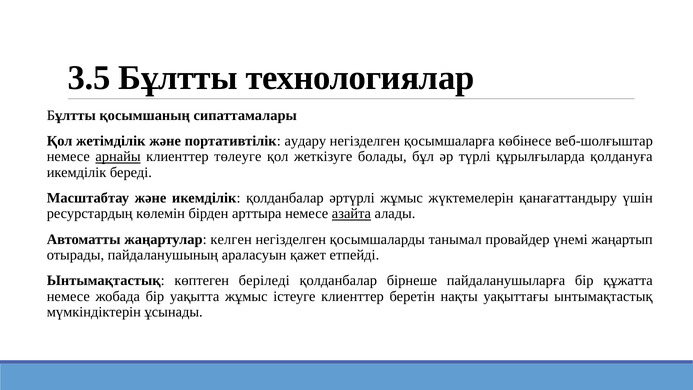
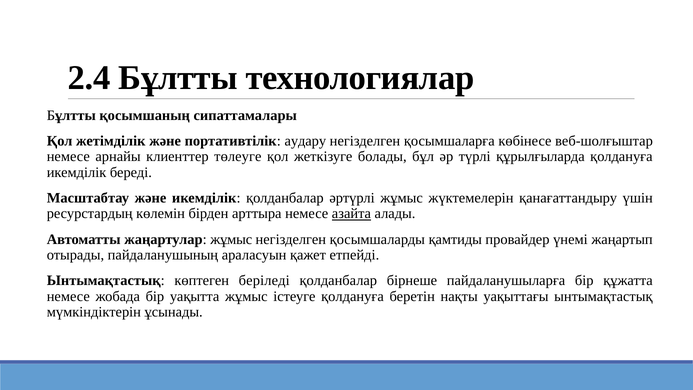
3.5: 3.5 -> 2.4
арнайы underline: present -> none
жаңартулар келген: келген -> жұмыс
танымал: танымал -> қамтиды
істеуге клиенттер: клиенттер -> қолдануға
